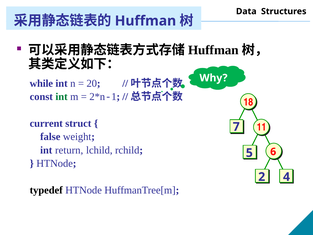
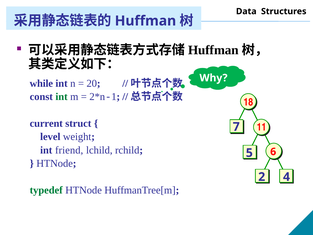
false: false -> level
return: return -> friend
typedef colour: black -> green
